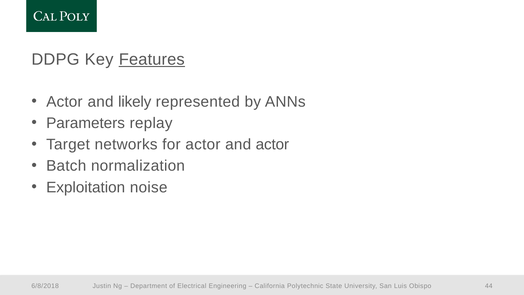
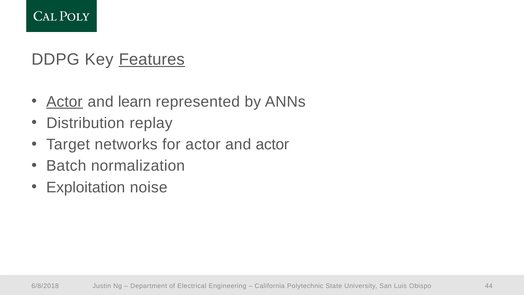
Actor at (64, 102) underline: none -> present
likely: likely -> learn
Parameters: Parameters -> Distribution
